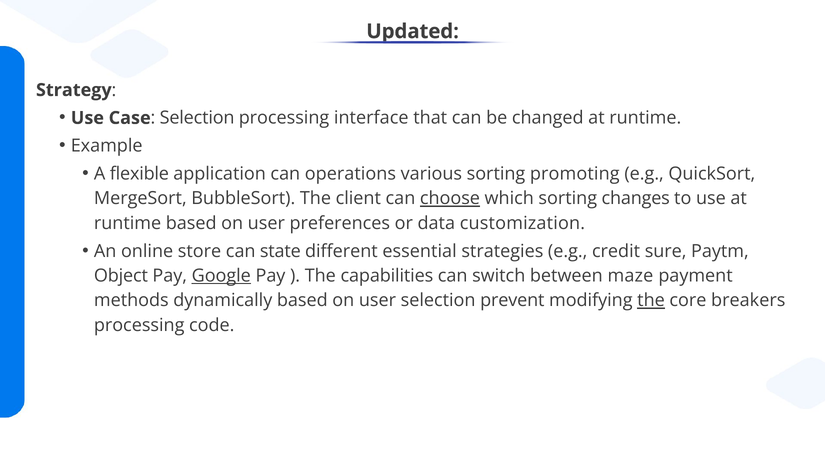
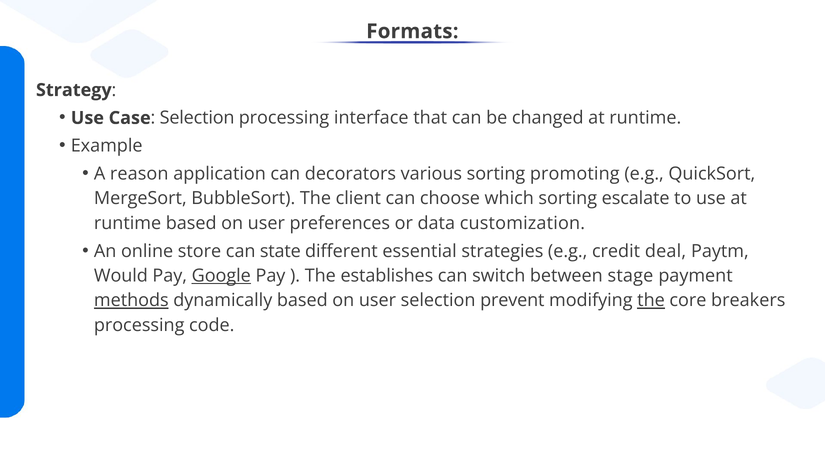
Updated: Updated -> Formats
flexible: flexible -> reason
operations: operations -> decorators
choose underline: present -> none
changes: changes -> escalate
sure: sure -> deal
Object: Object -> Would
capabilities: capabilities -> establishes
maze: maze -> stage
methods underline: none -> present
